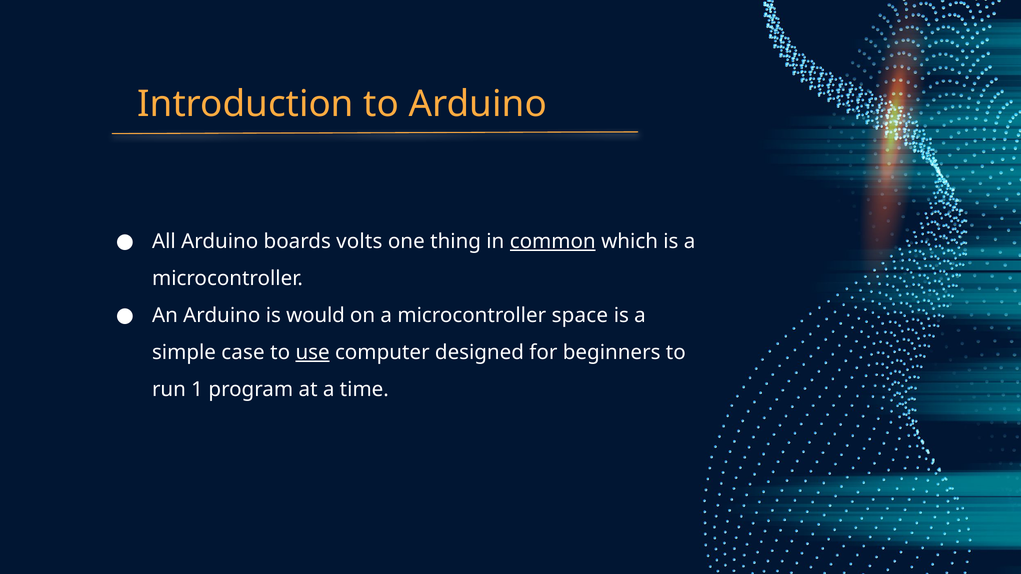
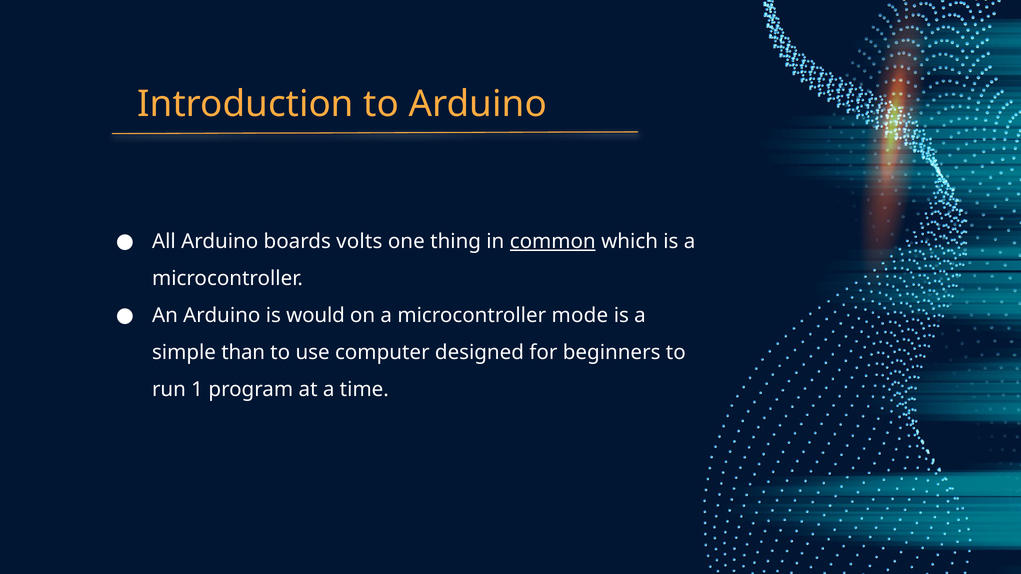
space: space -> mode
case: case -> than
use underline: present -> none
